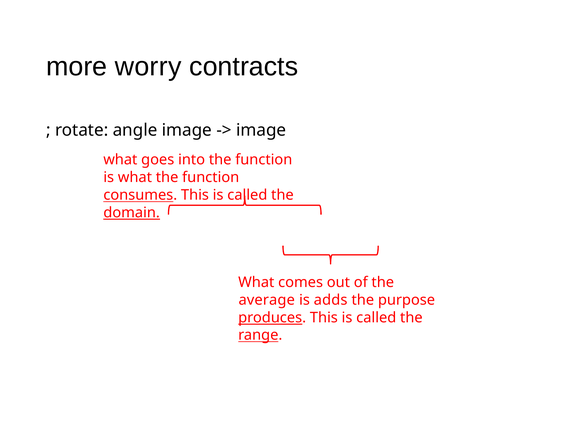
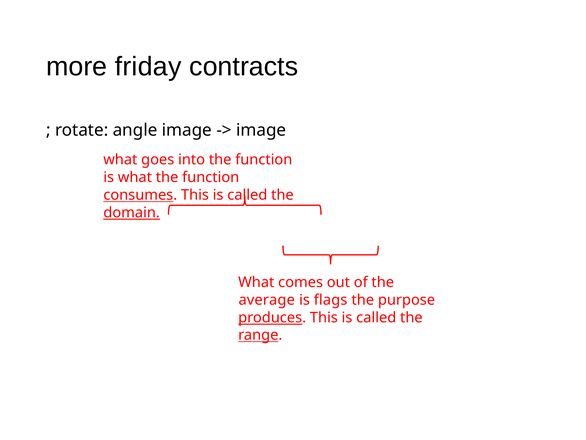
worry: worry -> friday
adds: adds -> flags
